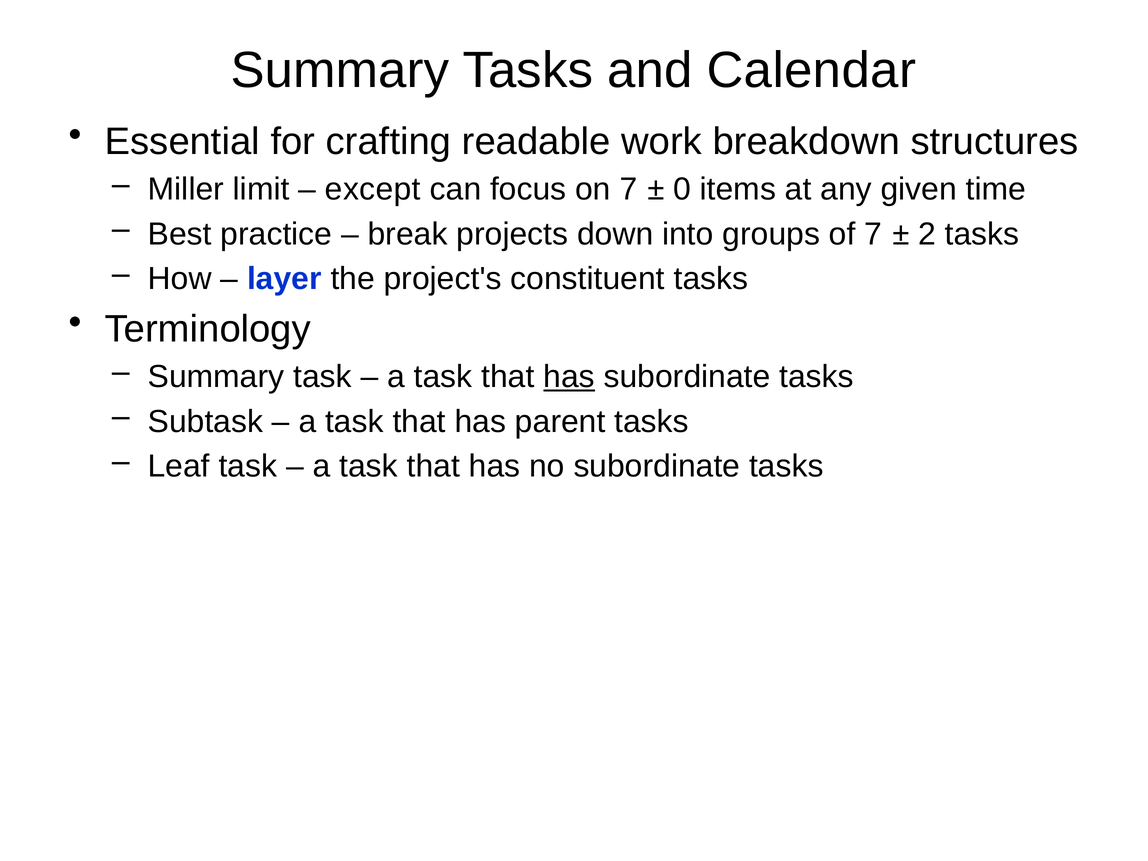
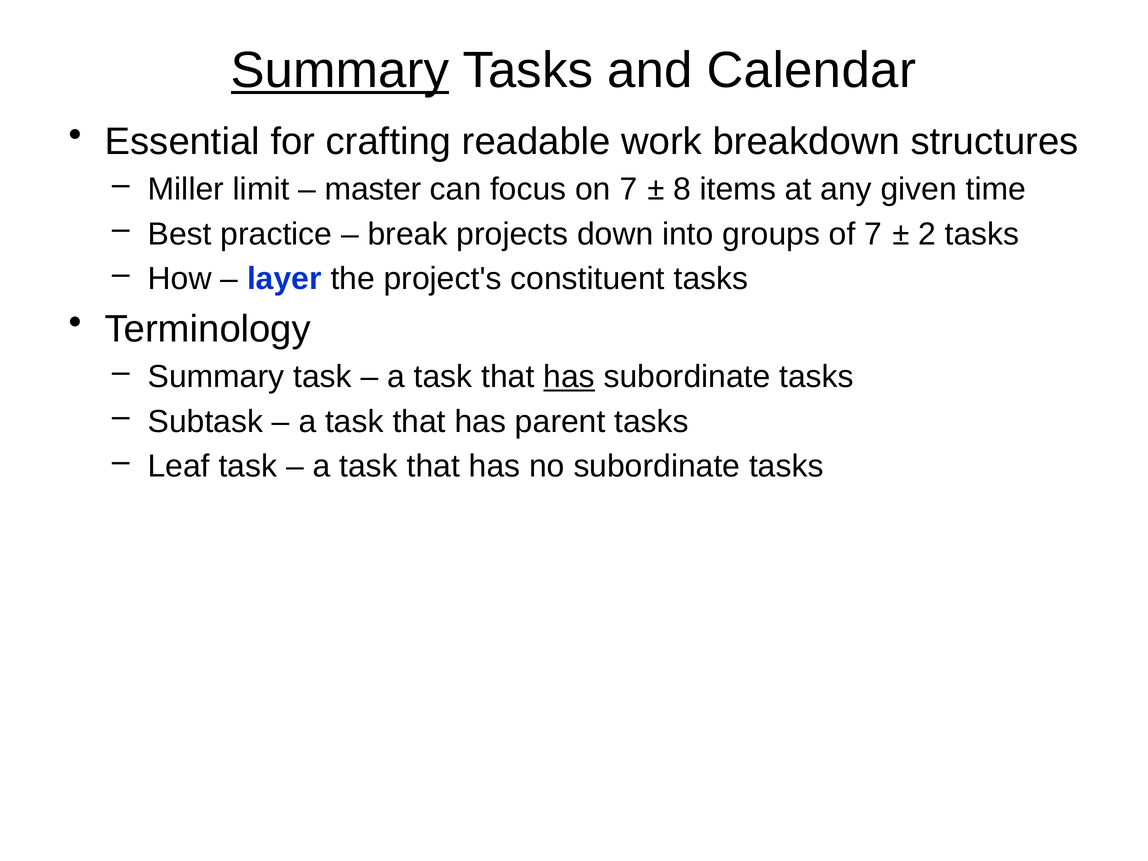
Summary at (340, 70) underline: none -> present
except: except -> master
0: 0 -> 8
